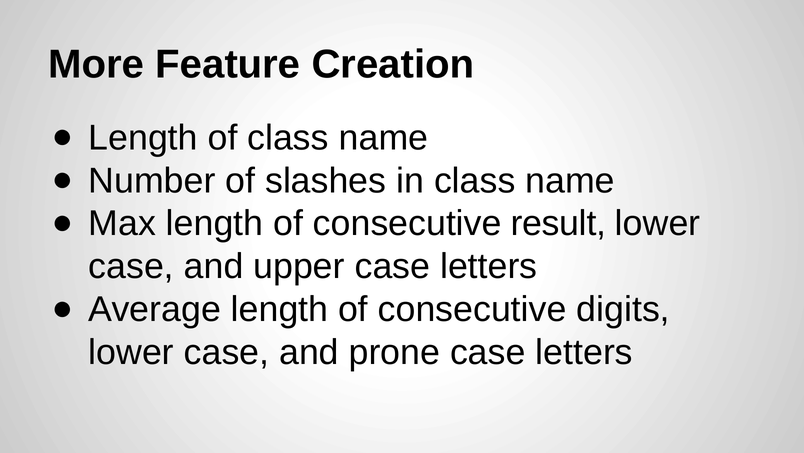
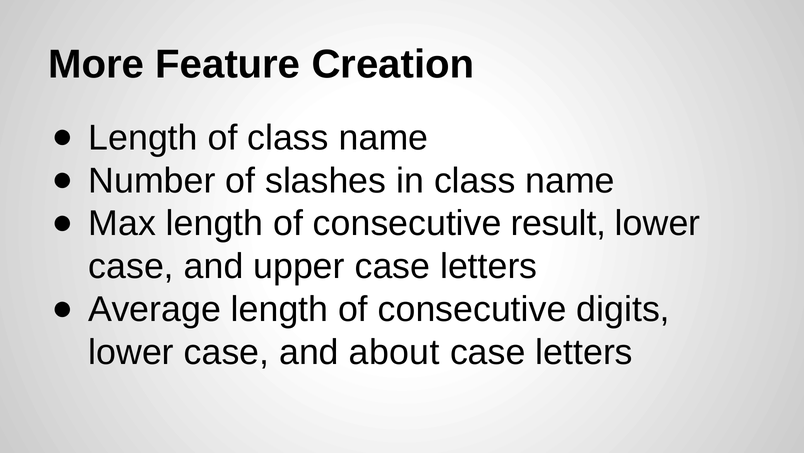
prone: prone -> about
